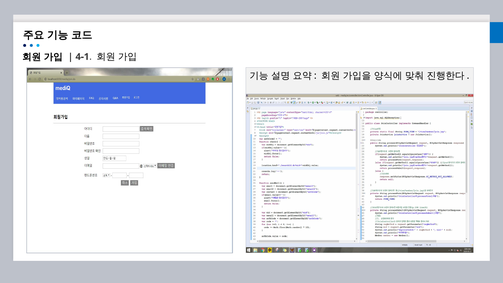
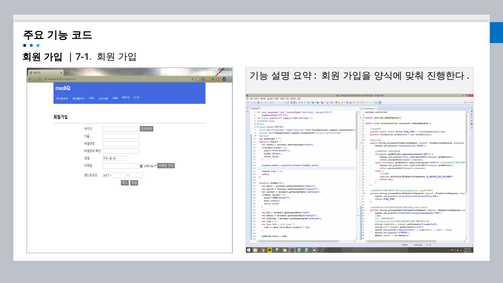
4-1: 4-1 -> 7-1
